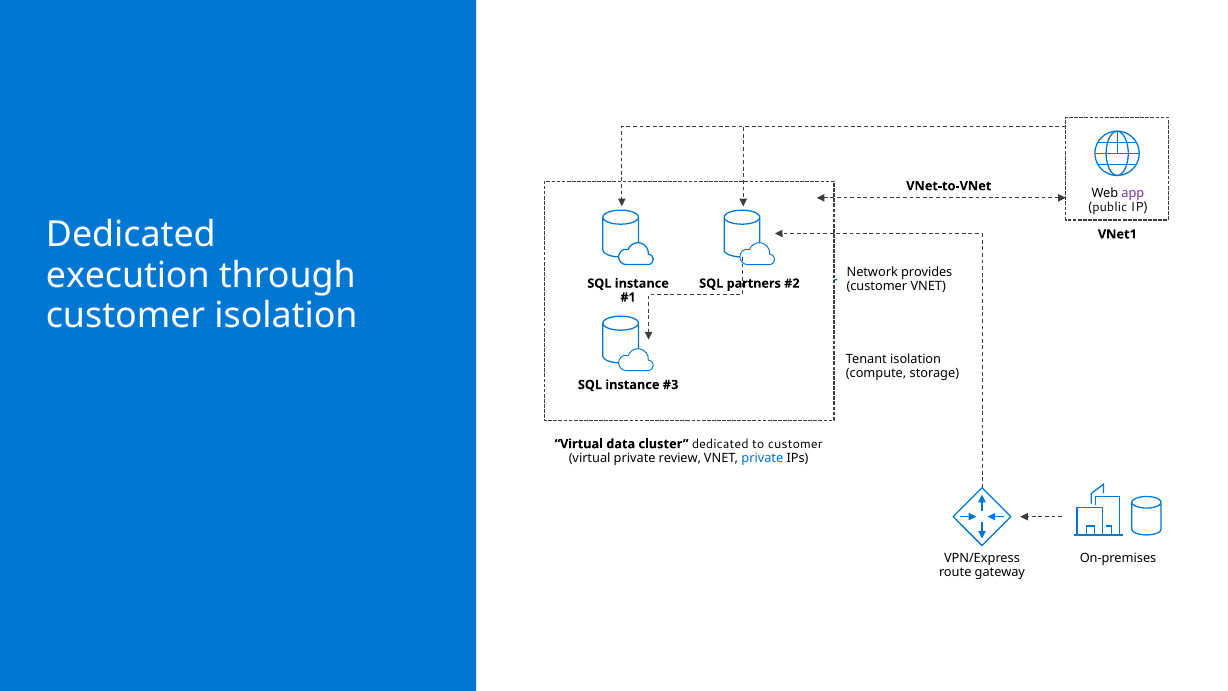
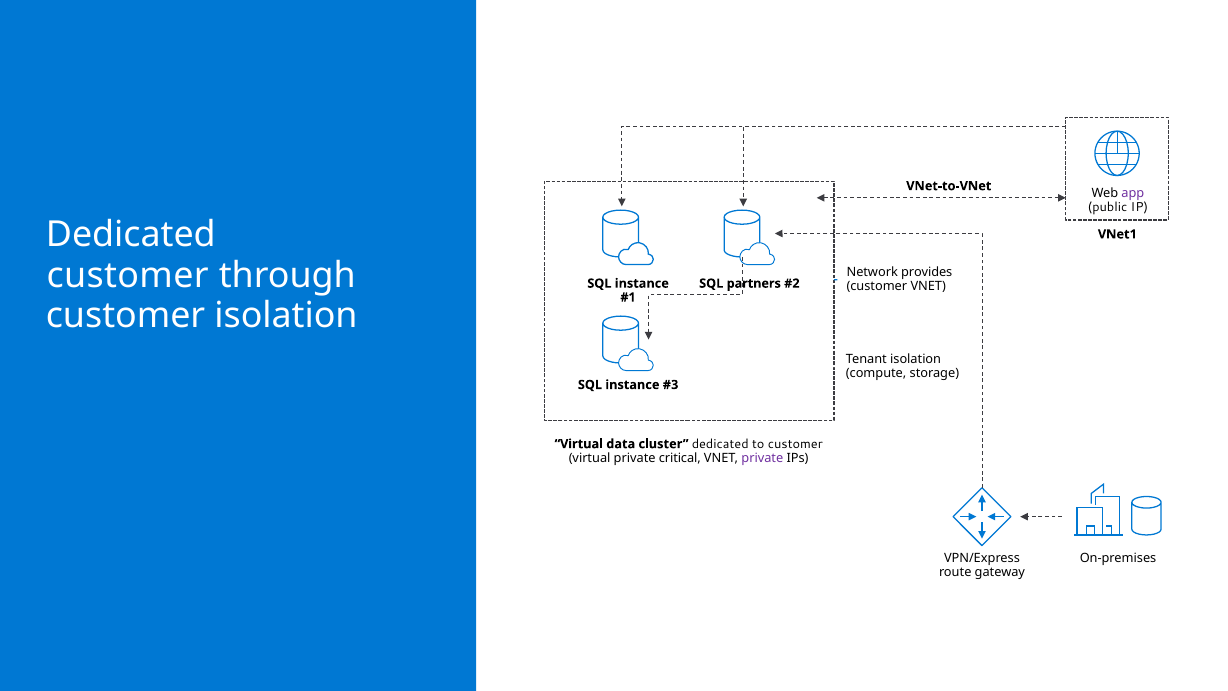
execution at (128, 275): execution -> customer
review: review -> critical
private at (762, 458) colour: blue -> purple
